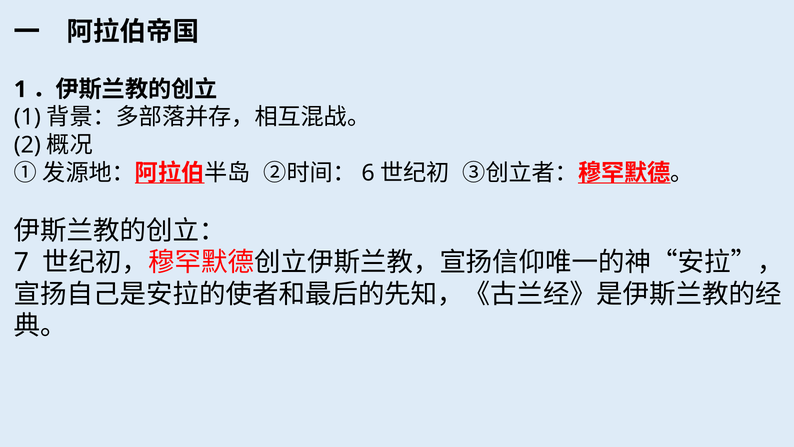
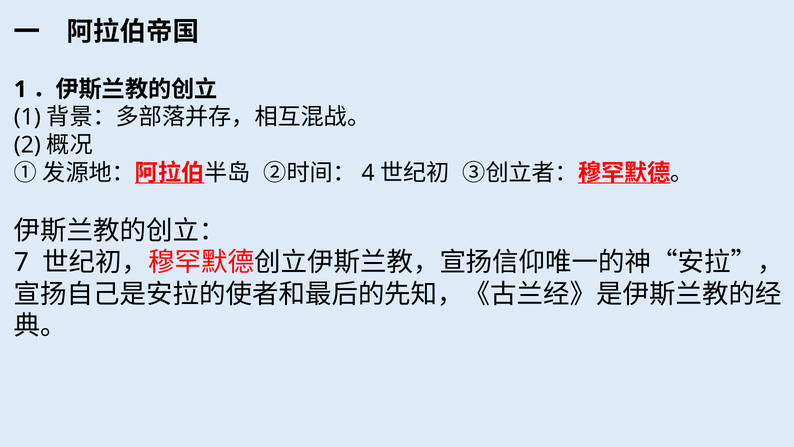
6: 6 -> 4
